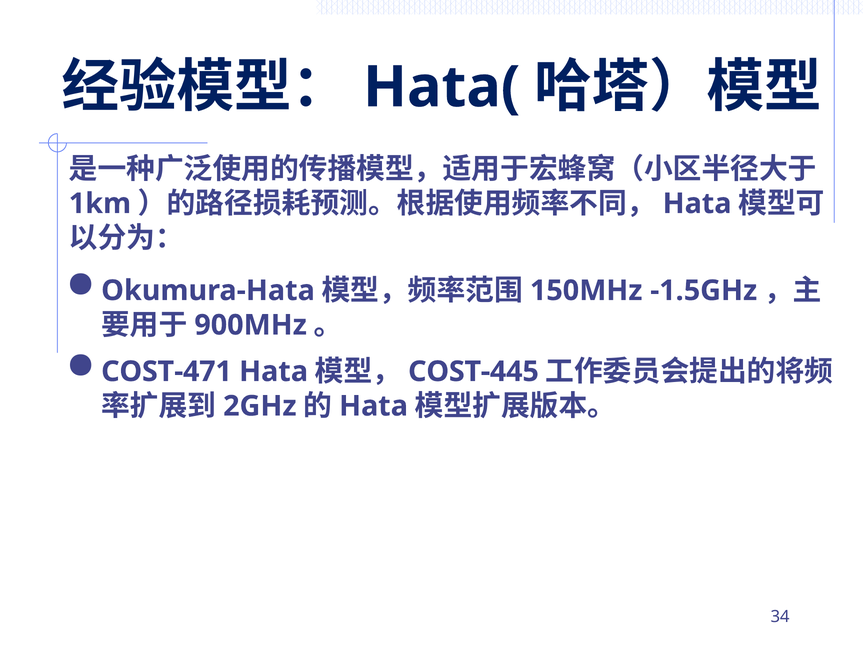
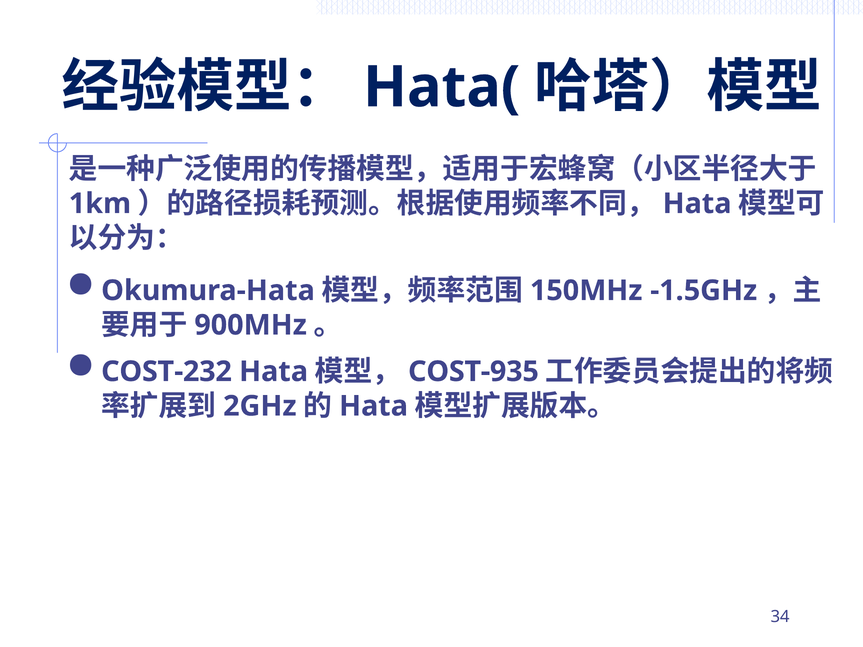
COST-471: COST-471 -> COST-232
COST-445: COST-445 -> COST-935
